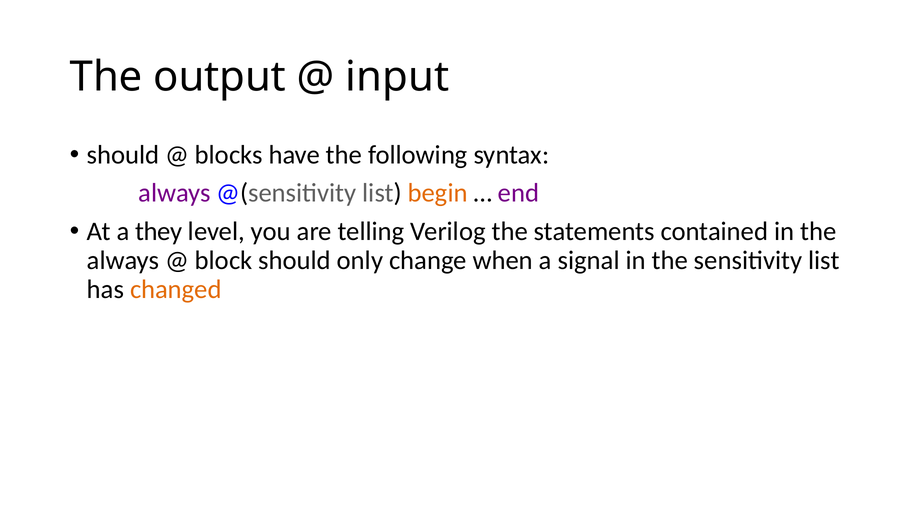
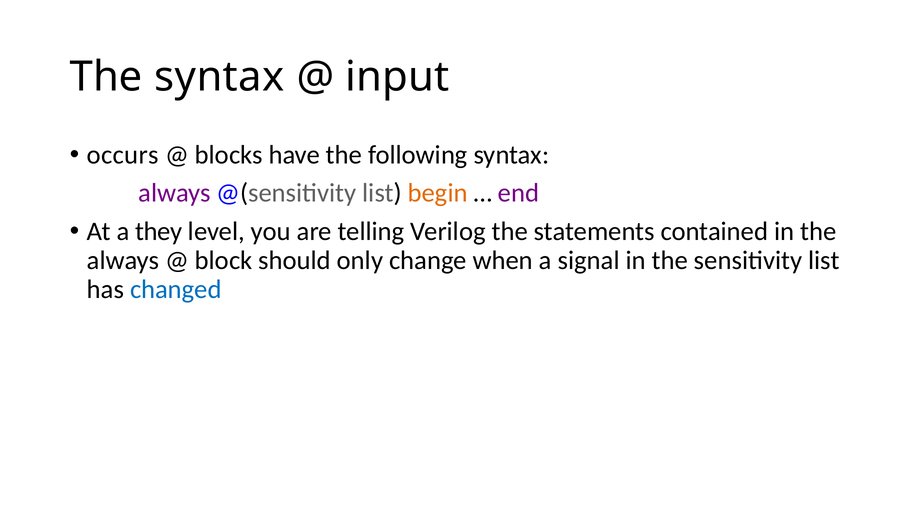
The output: output -> syntax
should at (123, 155): should -> occurs
changed colour: orange -> blue
